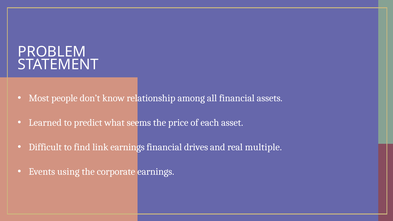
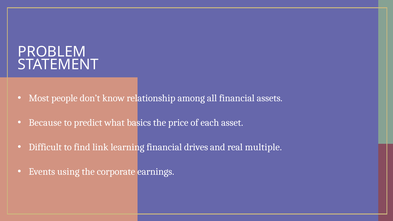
Learned: Learned -> Because
seems: seems -> basics
link earnings: earnings -> learning
